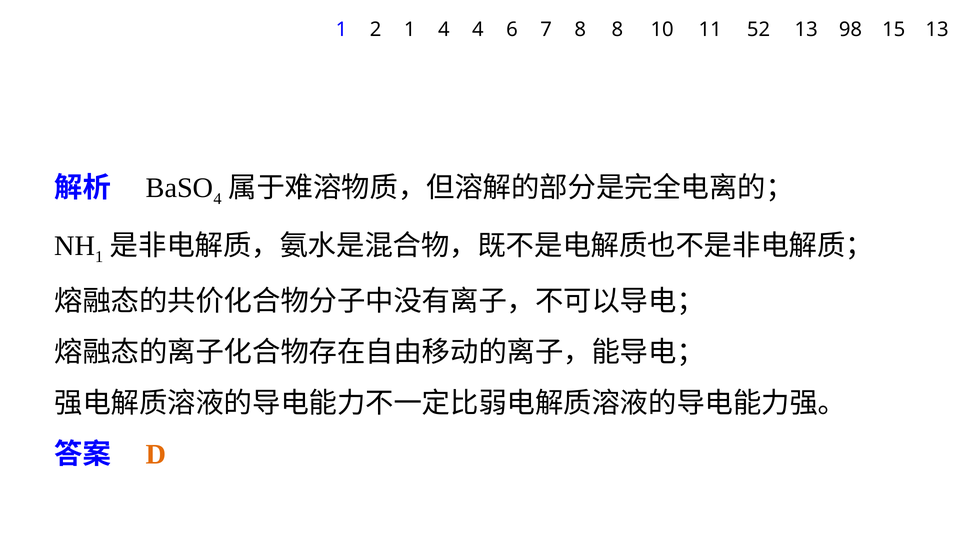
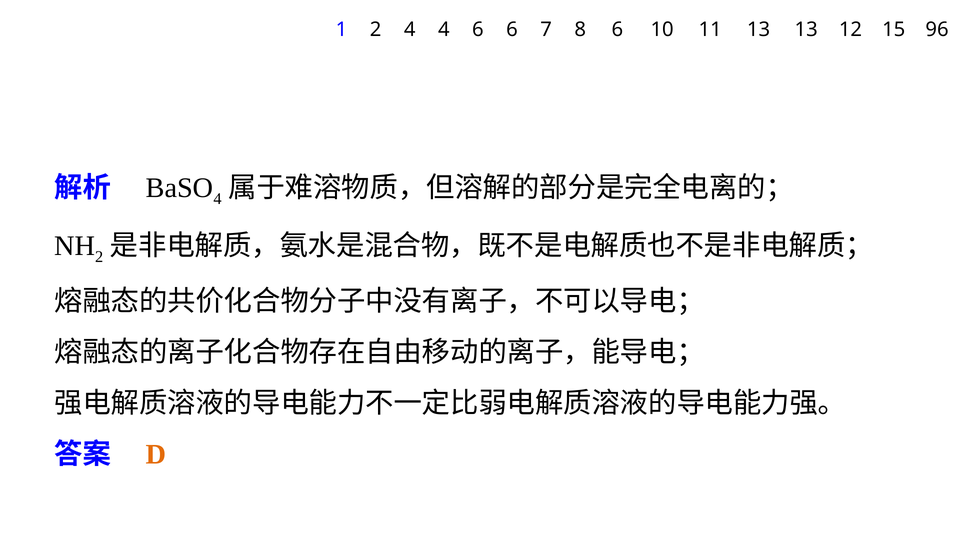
2 1: 1 -> 4
4 4: 4 -> 6
8 8: 8 -> 6
11 52: 52 -> 13
98: 98 -> 12
15 13: 13 -> 96
1 at (99, 257): 1 -> 2
